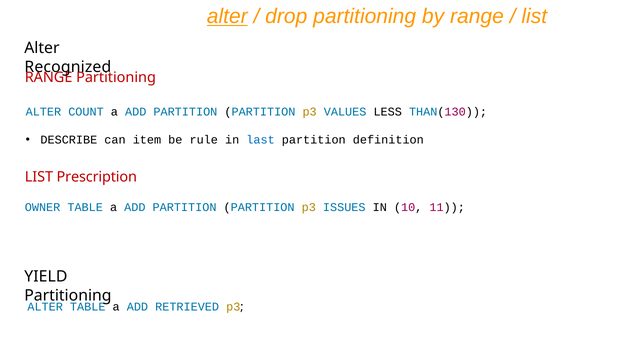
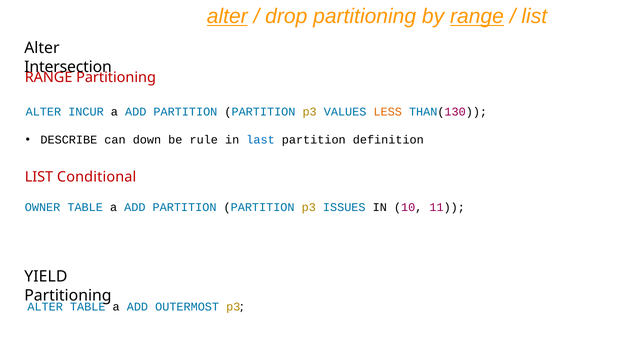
range at (477, 16) underline: none -> present
Recognized: Recognized -> Intersection
COUNT: COUNT -> INCUR
LESS colour: black -> orange
item: item -> down
Prescription: Prescription -> Conditional
RETRIEVED: RETRIEVED -> OUTERMOST
